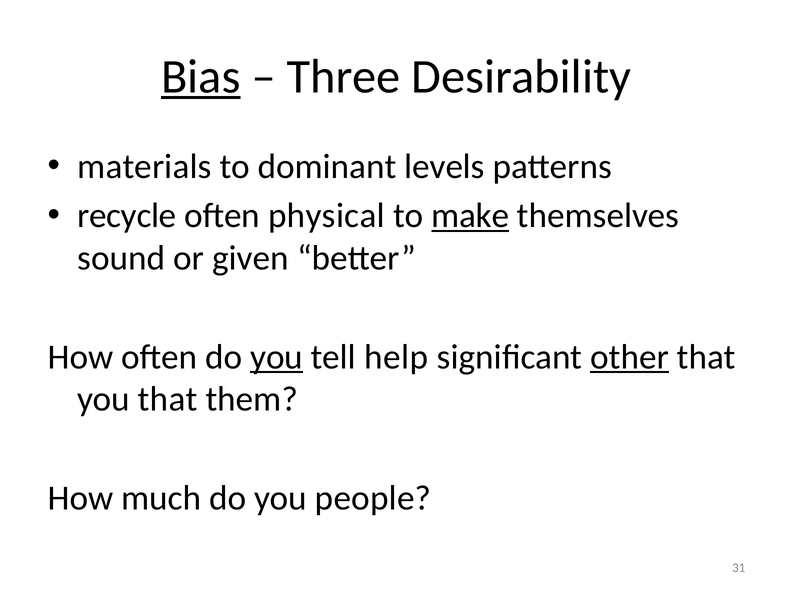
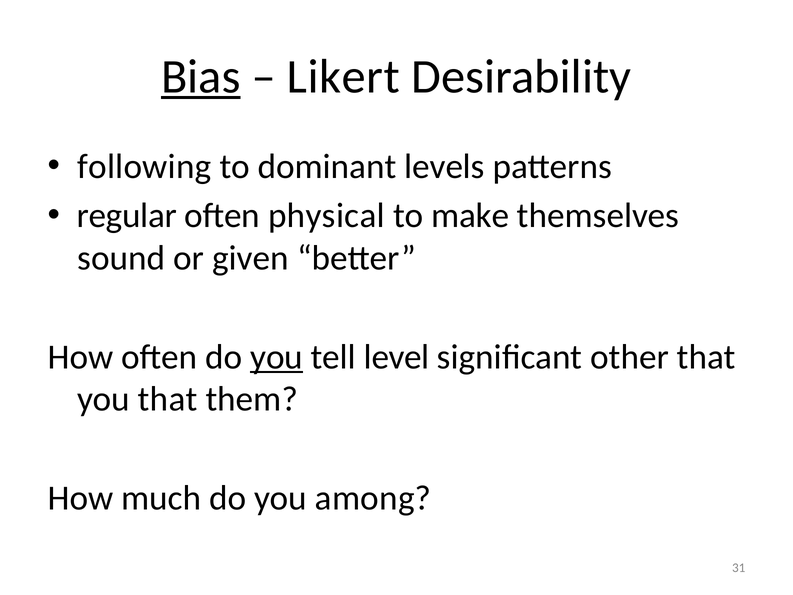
Three: Three -> Likert
materials: materials -> following
recycle: recycle -> regular
make underline: present -> none
help: help -> level
other underline: present -> none
people: people -> among
